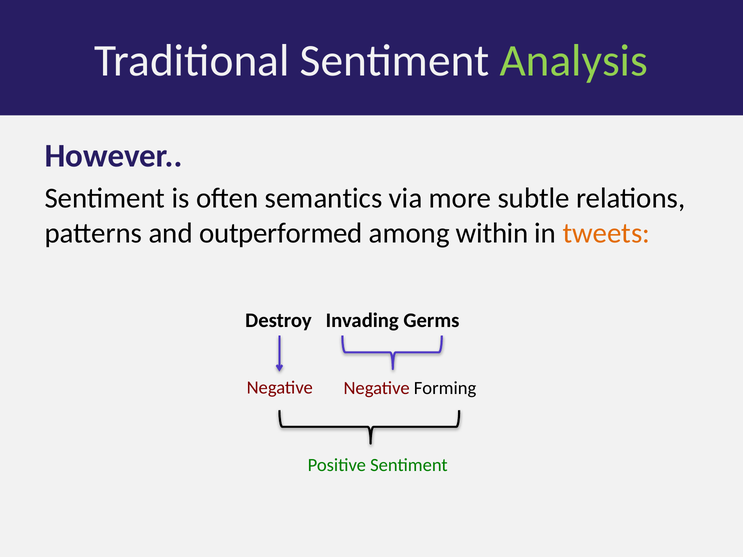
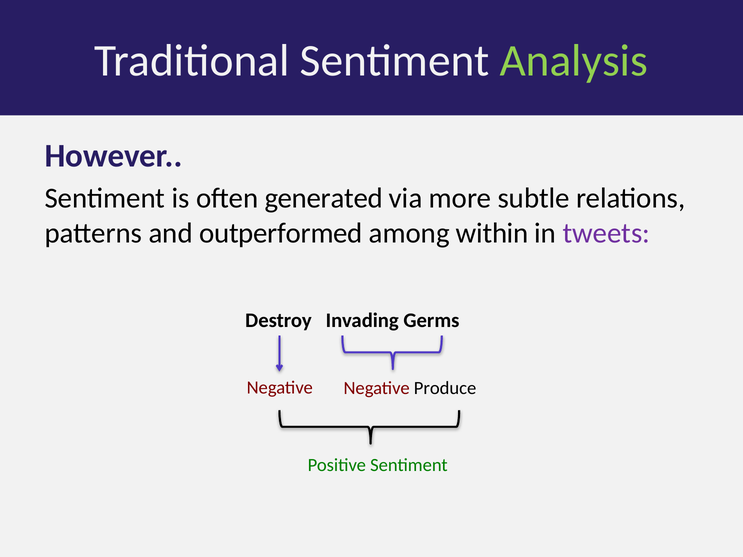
semantics: semantics -> generated
tweets colour: orange -> purple
Forming: Forming -> Produce
